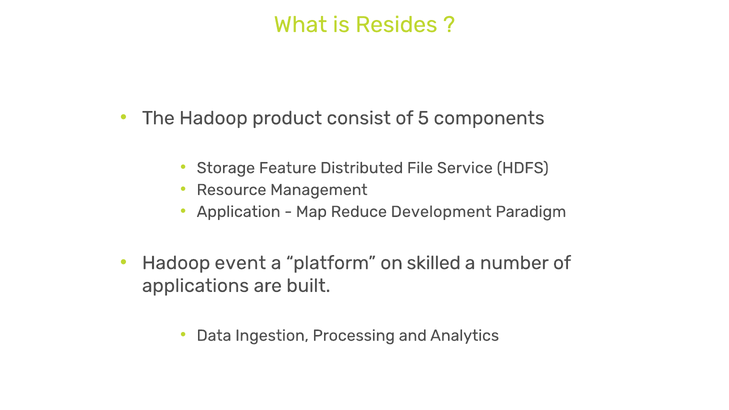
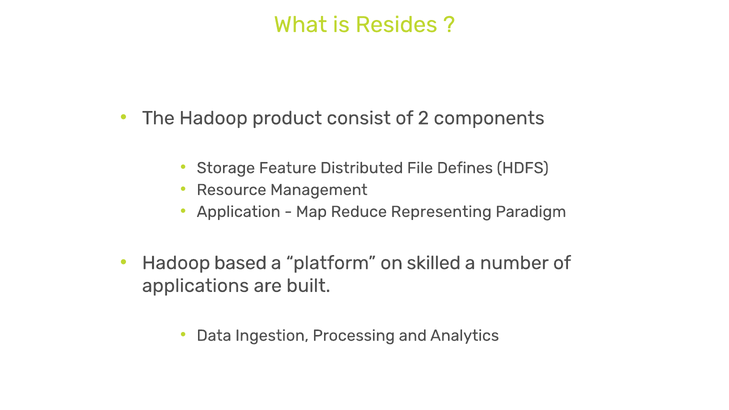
5: 5 -> 2
Service: Service -> Defines
Development: Development -> Representing
event: event -> based
